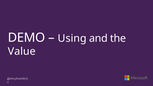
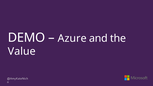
Using: Using -> Azure
